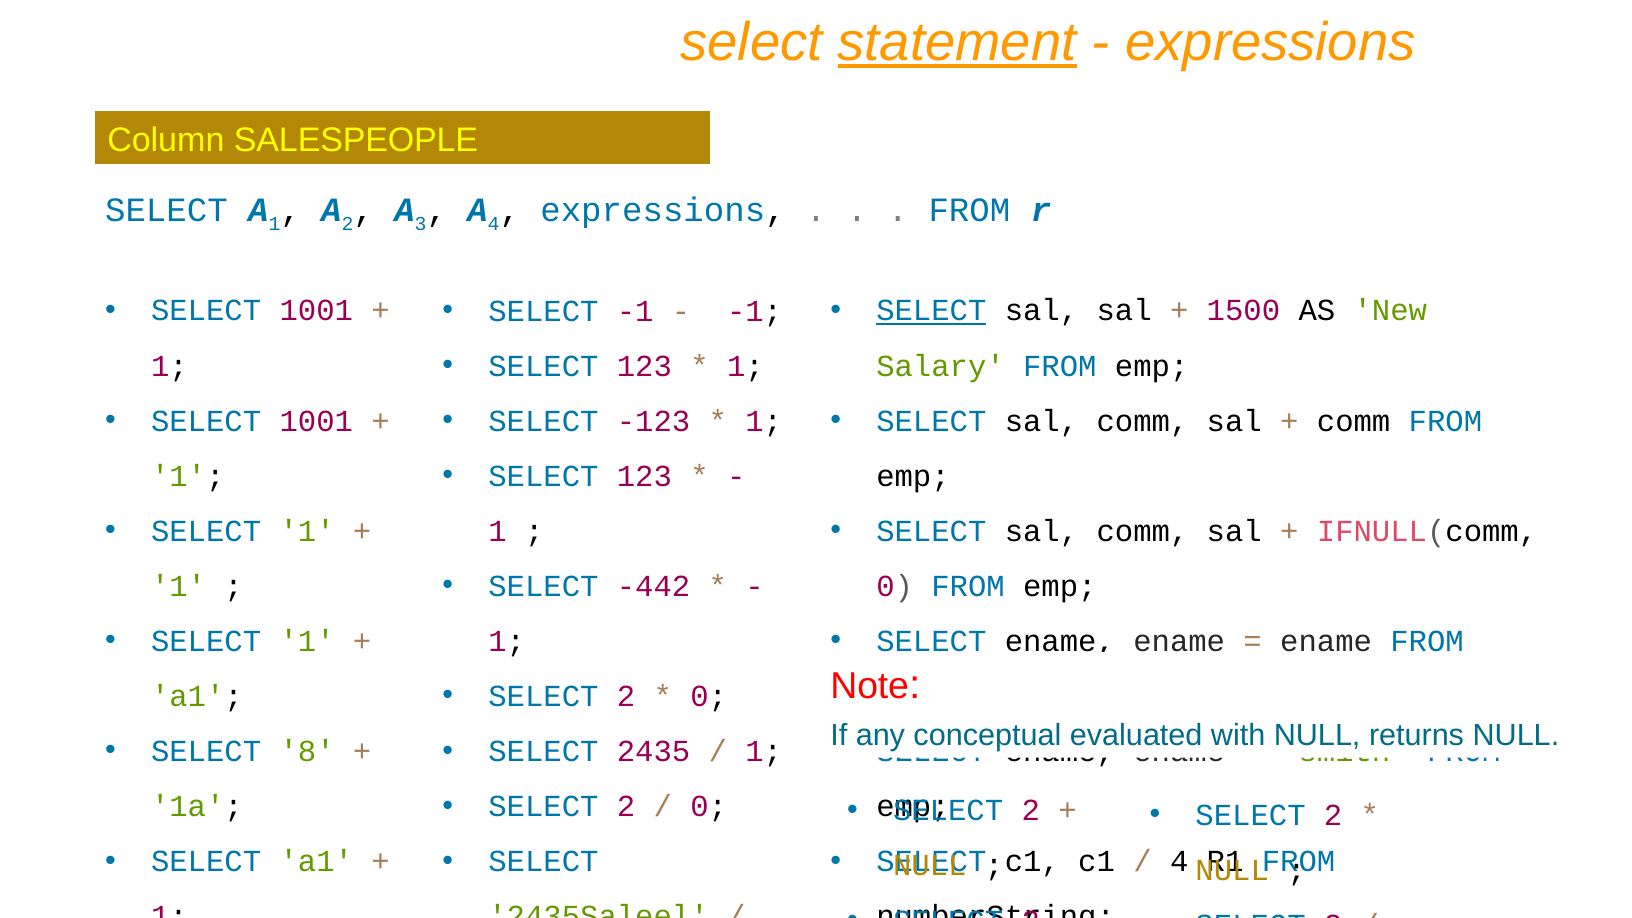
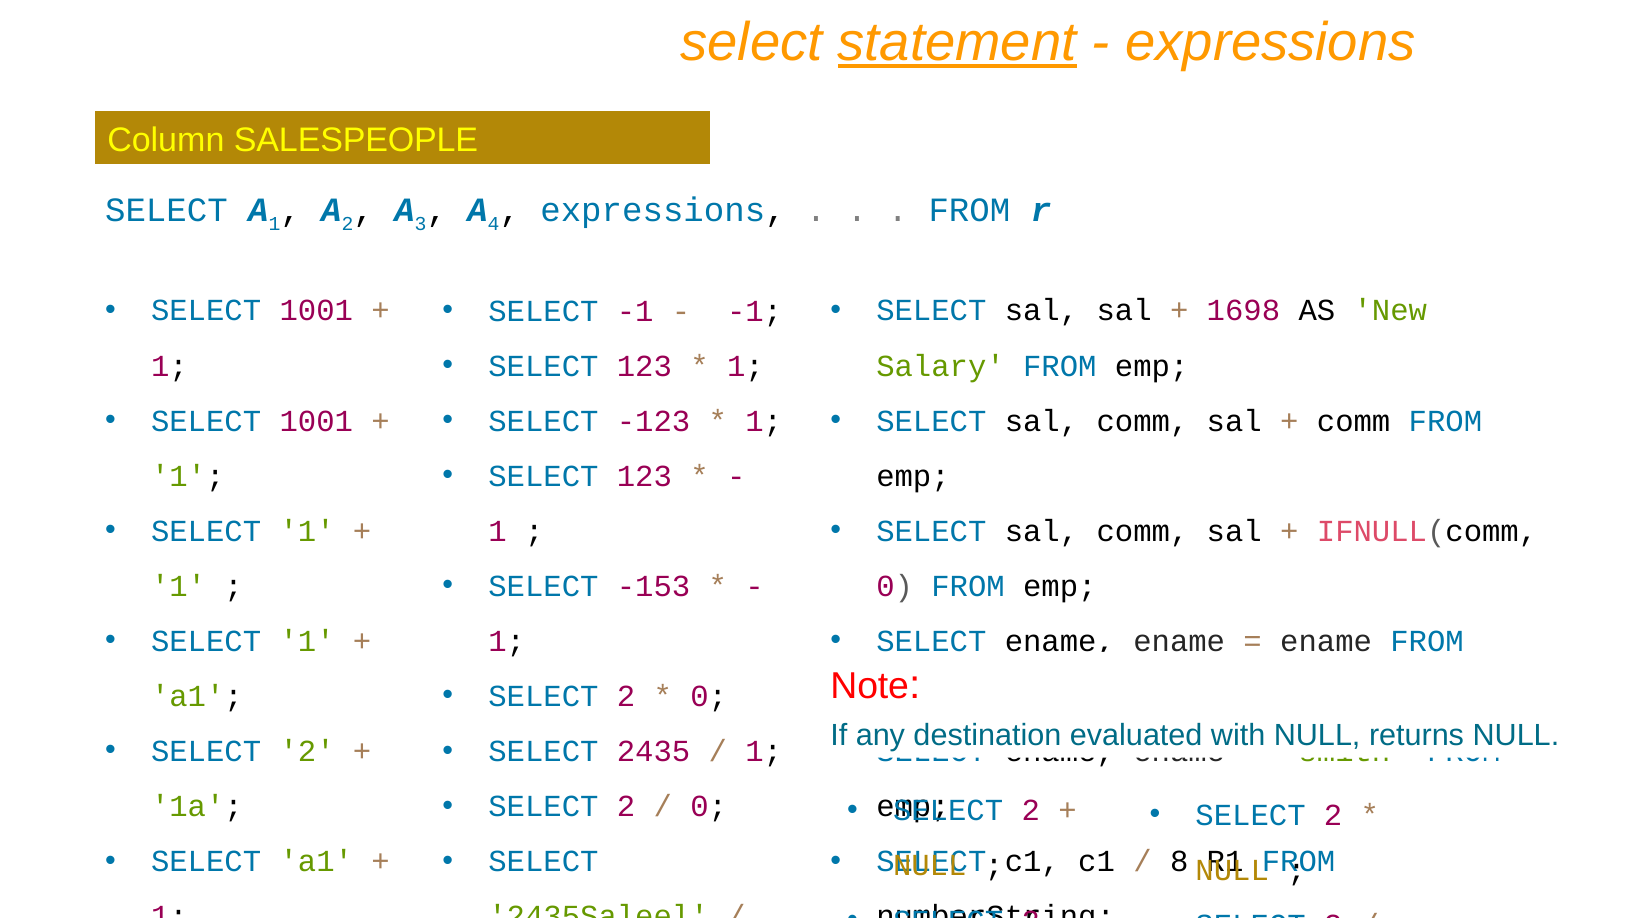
SELECT at (931, 311) underline: present -> none
1500: 1500 -> 1698
-442: -442 -> -153
conceptual: conceptual -> destination
8 at (307, 752): 8 -> 2
4 at (1179, 862): 4 -> 8
